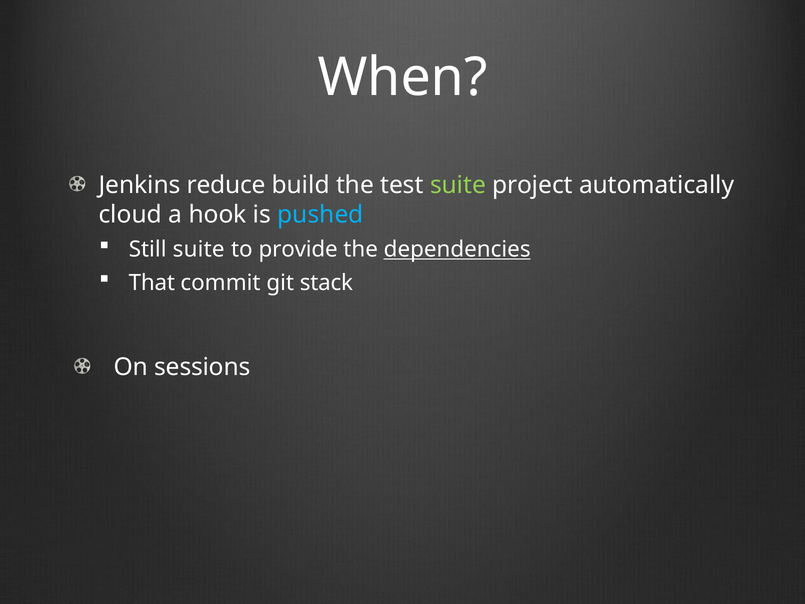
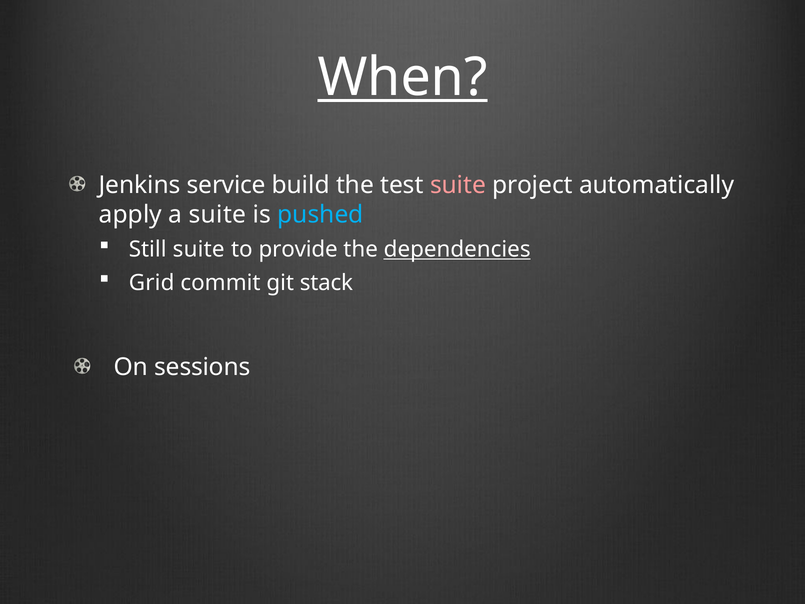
When underline: none -> present
reduce: reduce -> service
suite at (458, 185) colour: light green -> pink
cloud: cloud -> apply
a hook: hook -> suite
That: That -> Grid
